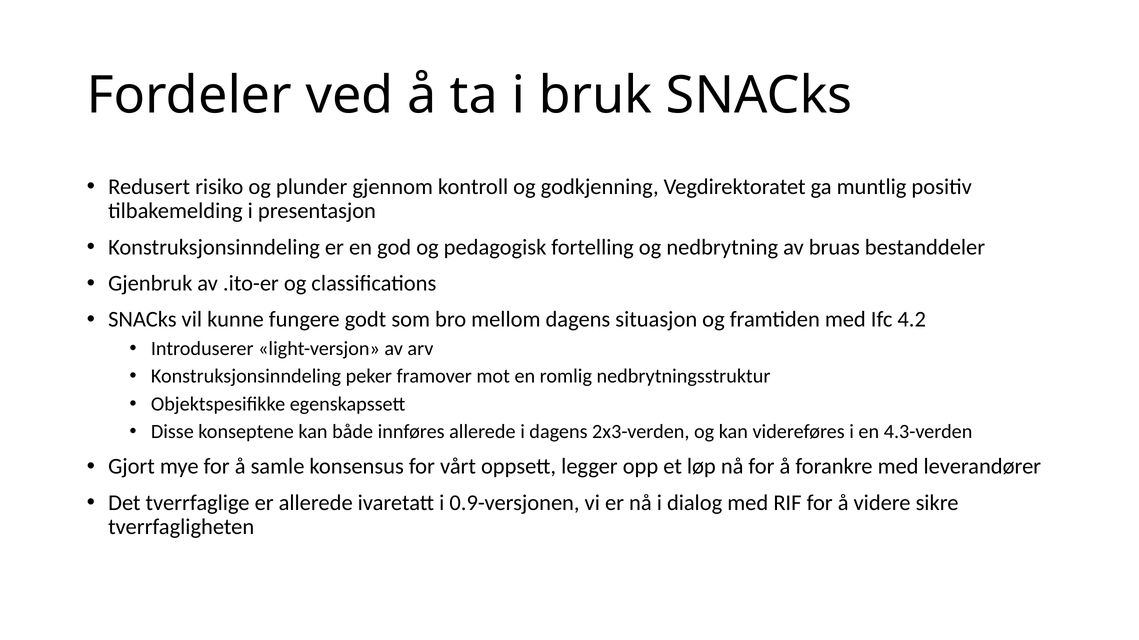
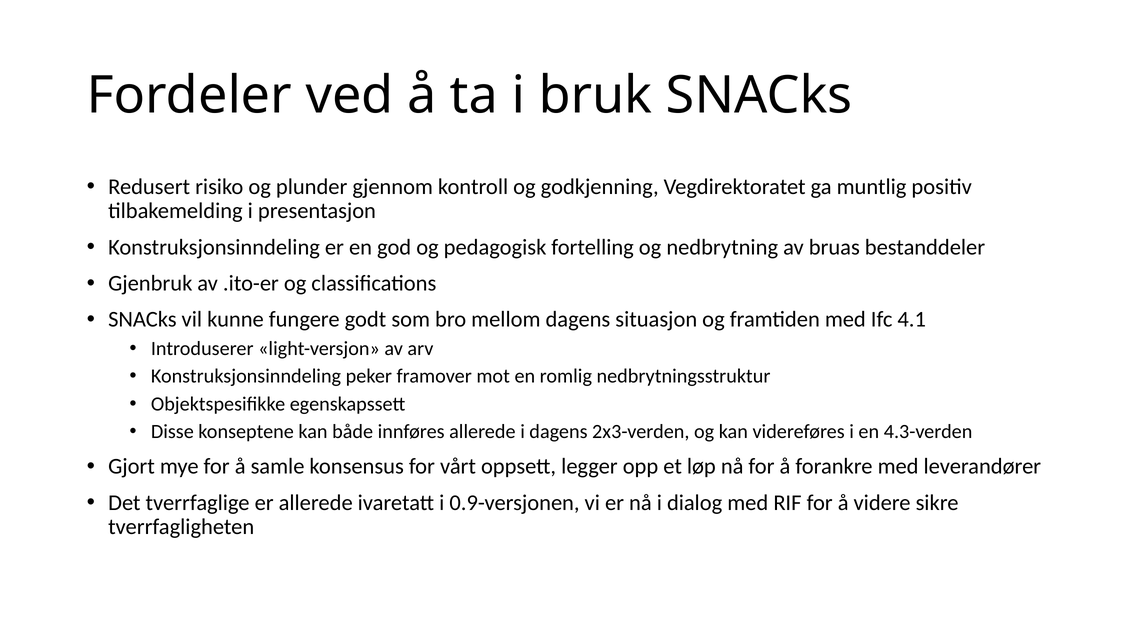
4.2: 4.2 -> 4.1
